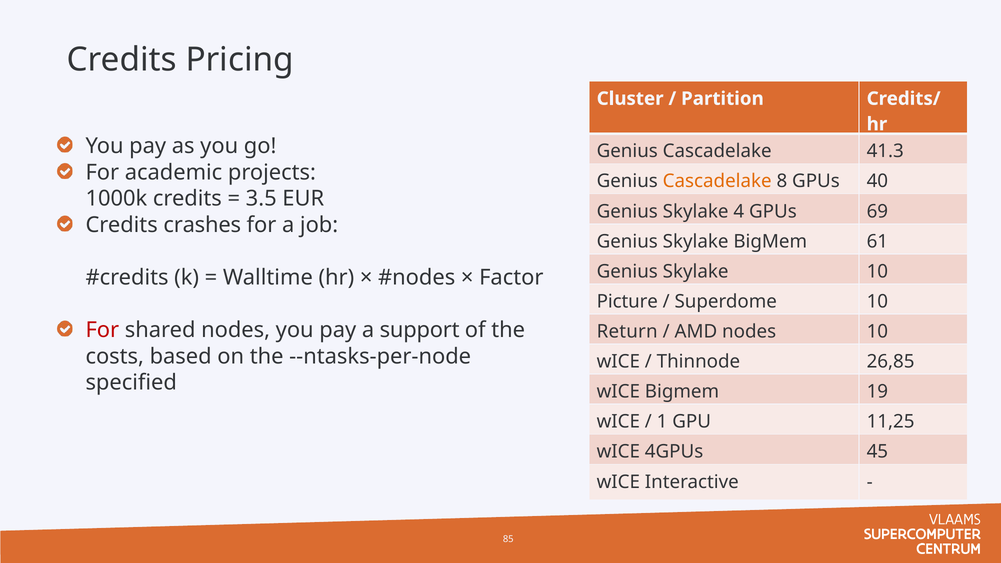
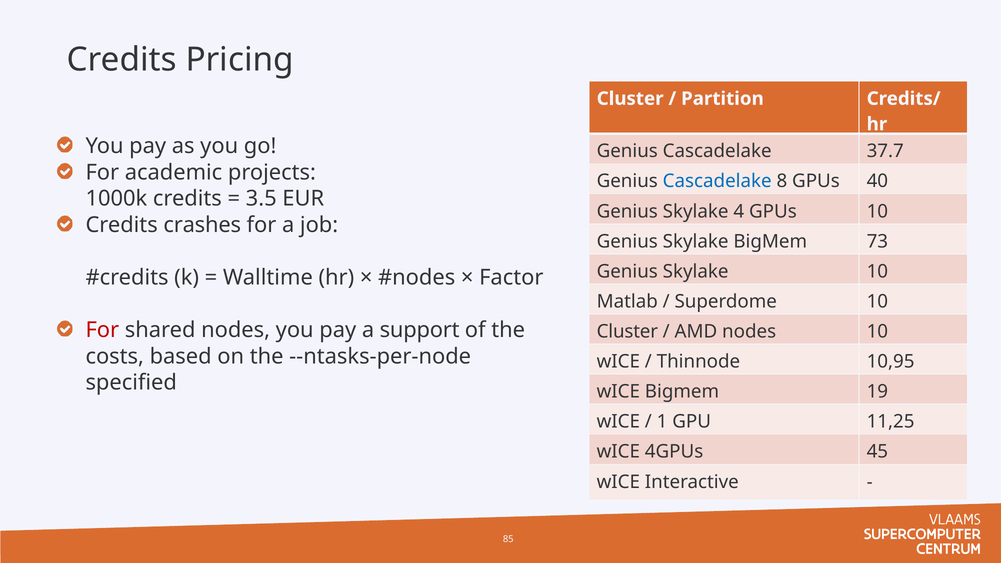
41.3: 41.3 -> 37.7
Cascadelake at (717, 181) colour: orange -> blue
GPUs 69: 69 -> 10
61: 61 -> 73
Picture: Picture -> Matlab
Return at (627, 332): Return -> Cluster
26,85: 26,85 -> 10,95
